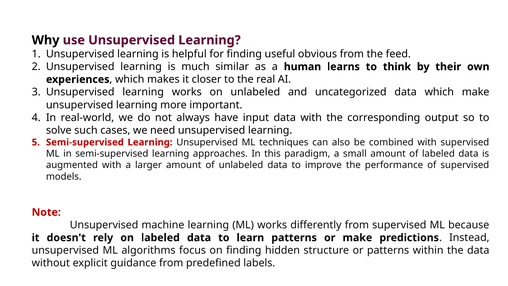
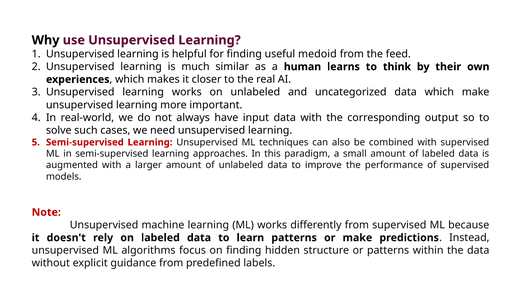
obvious: obvious -> medoid
